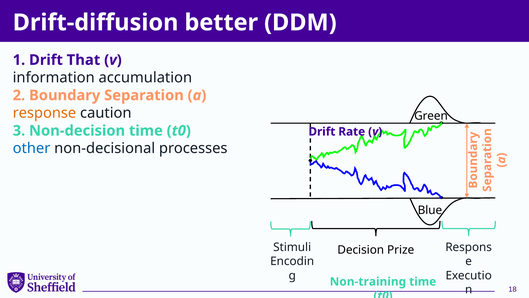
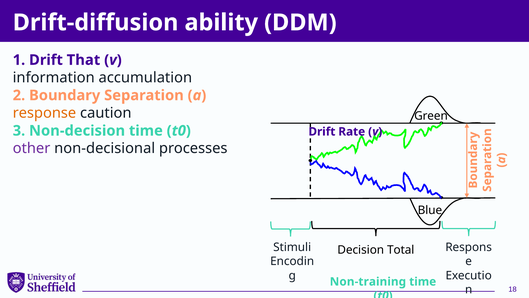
better: better -> ability
other colour: blue -> purple
Prize: Prize -> Total
